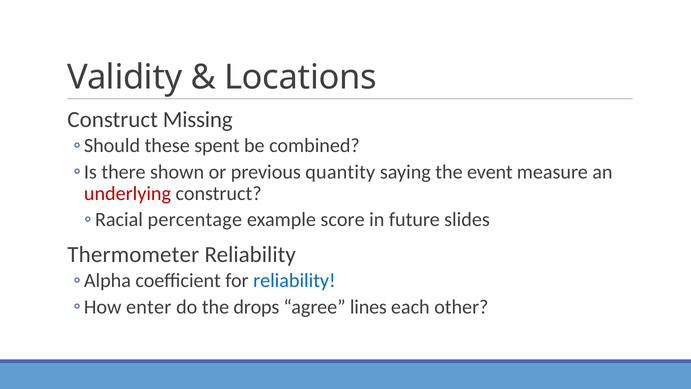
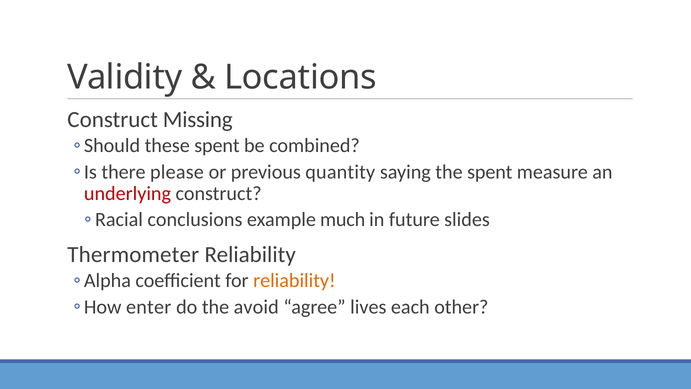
shown: shown -> please
the event: event -> spent
percentage: percentage -> conclusions
score: score -> much
reliability at (294, 281) colour: blue -> orange
drops: drops -> avoid
lines: lines -> lives
